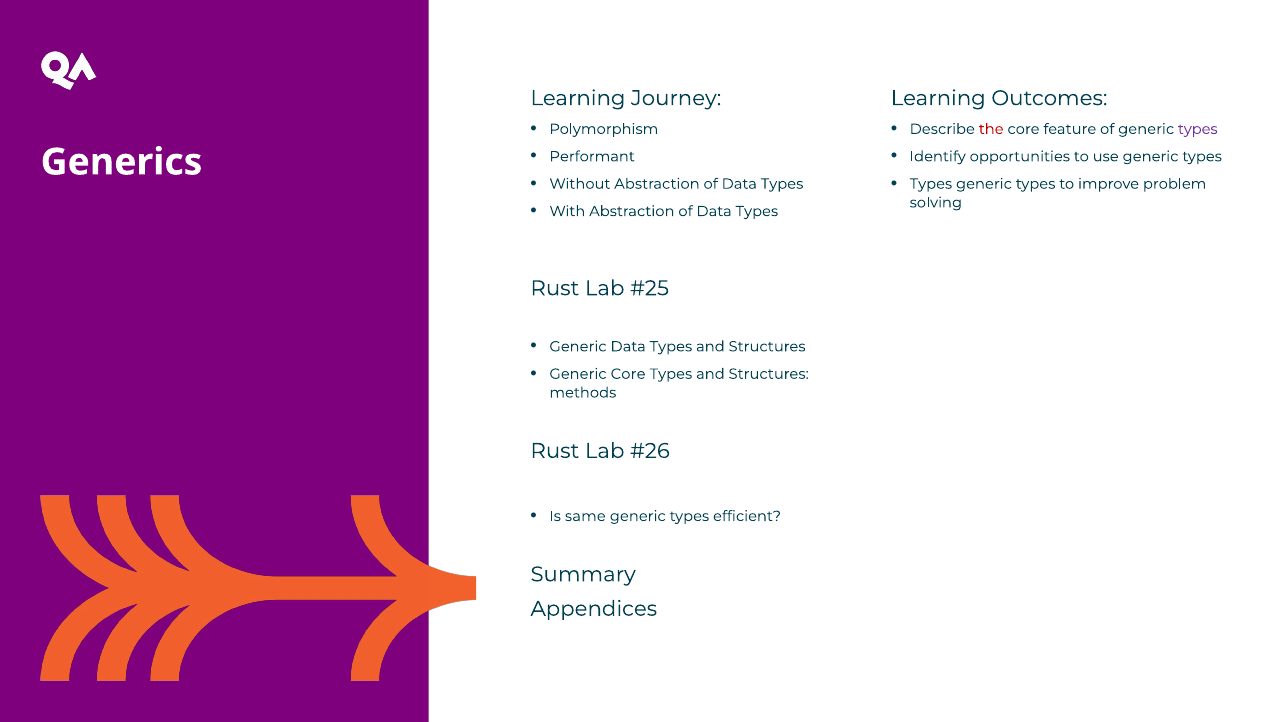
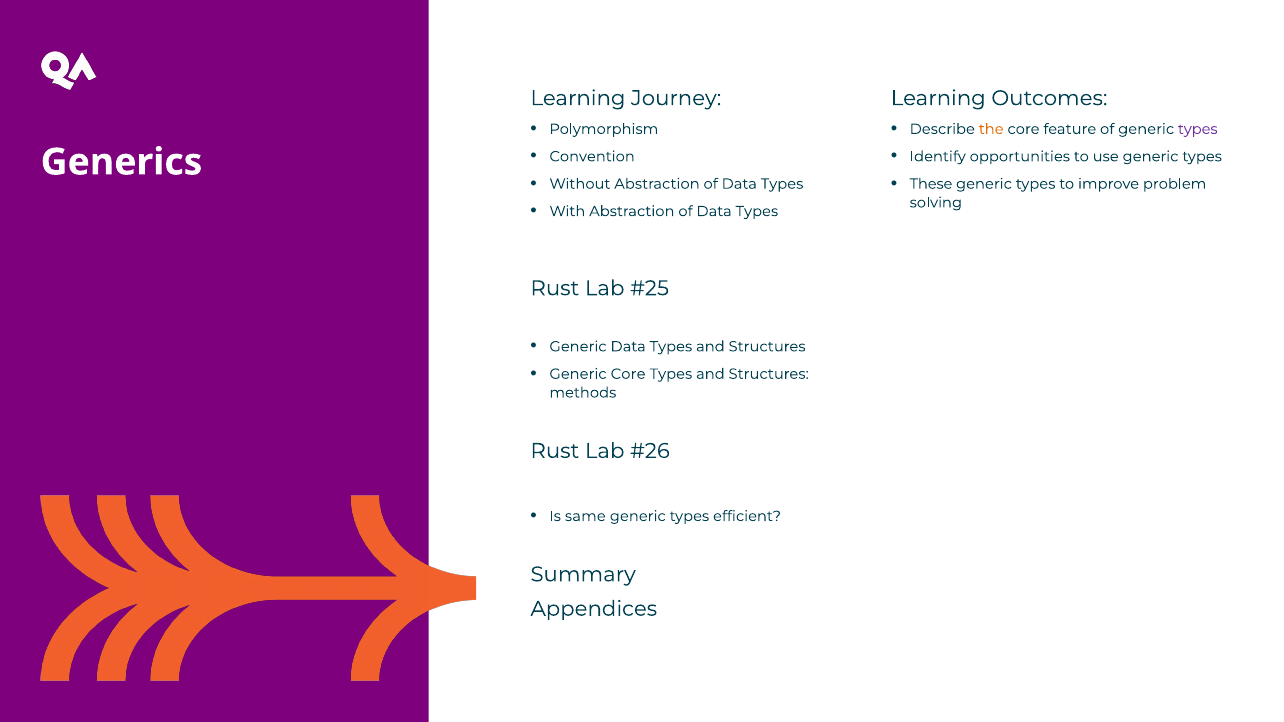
the colour: red -> orange
Performant: Performant -> Convention
Types at (931, 184): Types -> These
